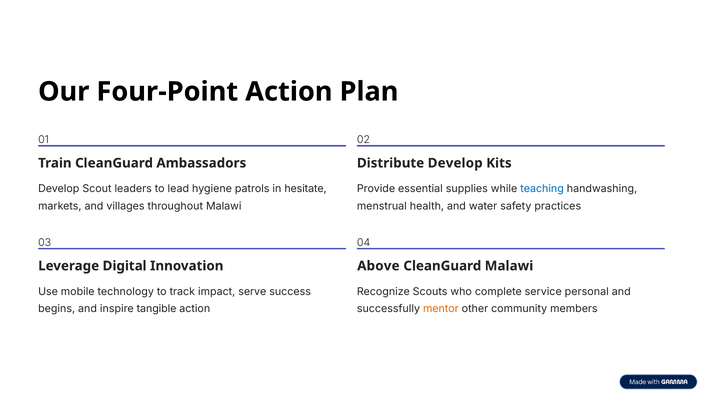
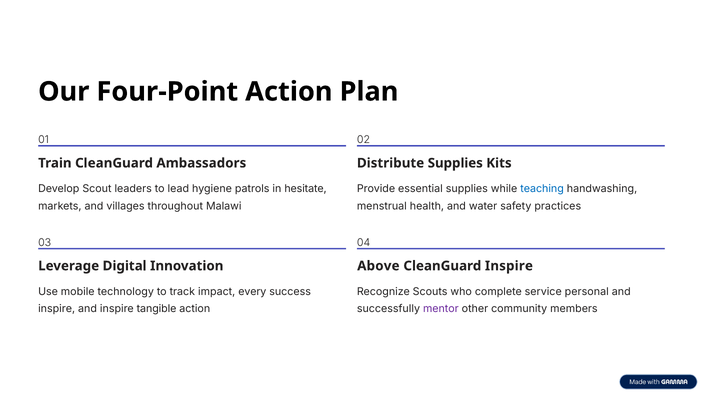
Distribute Develop: Develop -> Supplies
CleanGuard Malawi: Malawi -> Inspire
serve: serve -> every
begins at (57, 309): begins -> inspire
mentor colour: orange -> purple
